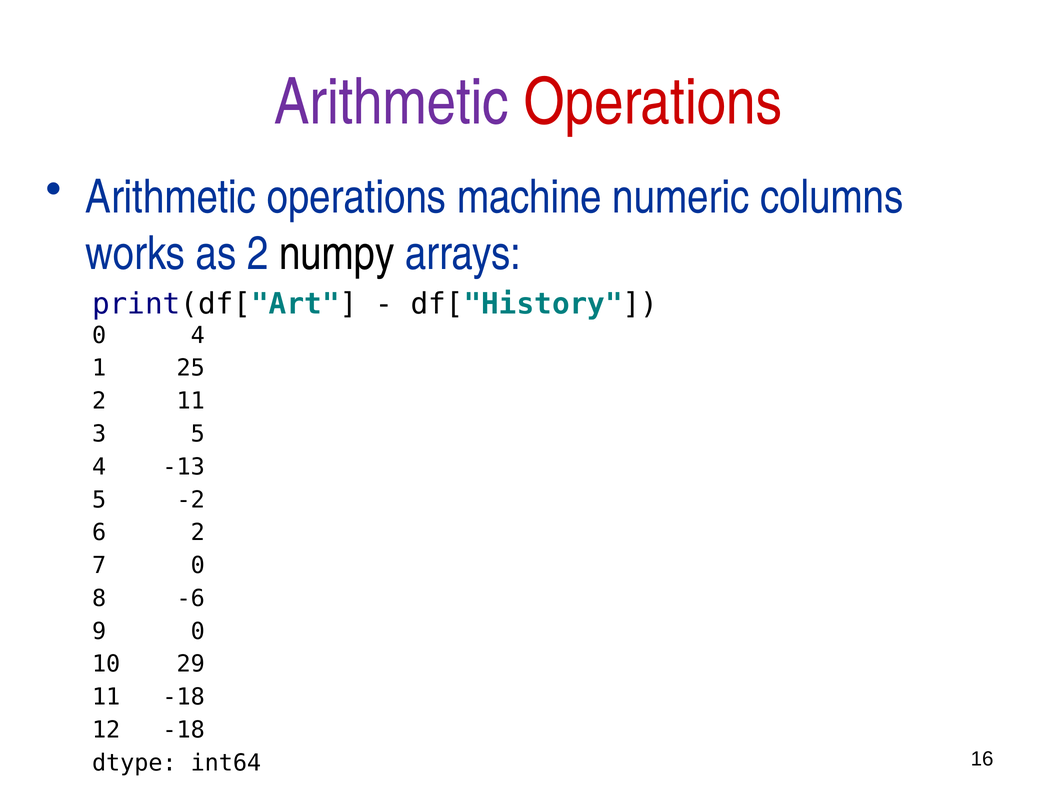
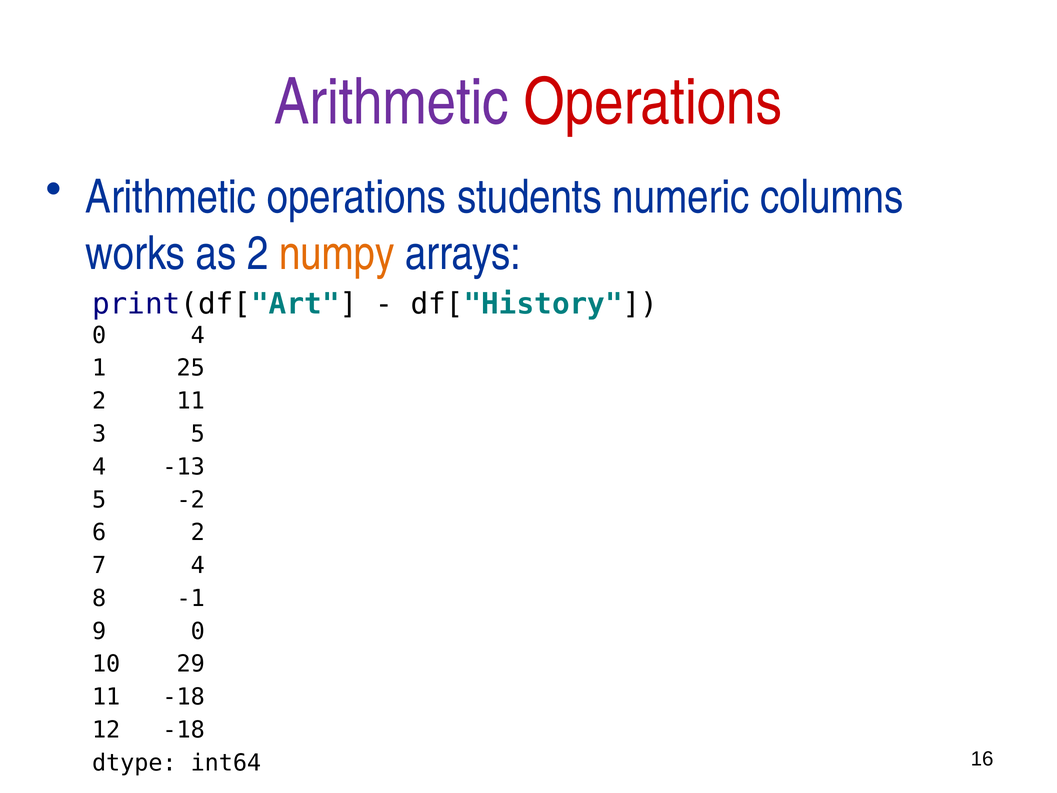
machine: machine -> students
numpy colour: black -> orange
7 0: 0 -> 4
-6: -6 -> -1
